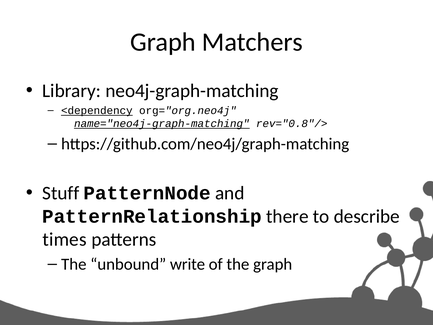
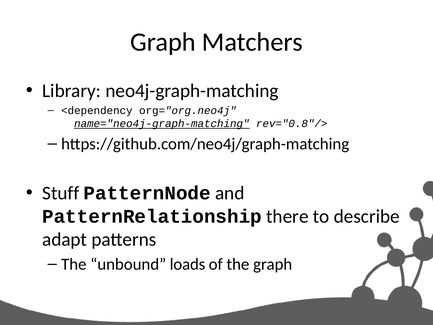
<dependency underline: present -> none
times: times -> adapt
write: write -> loads
